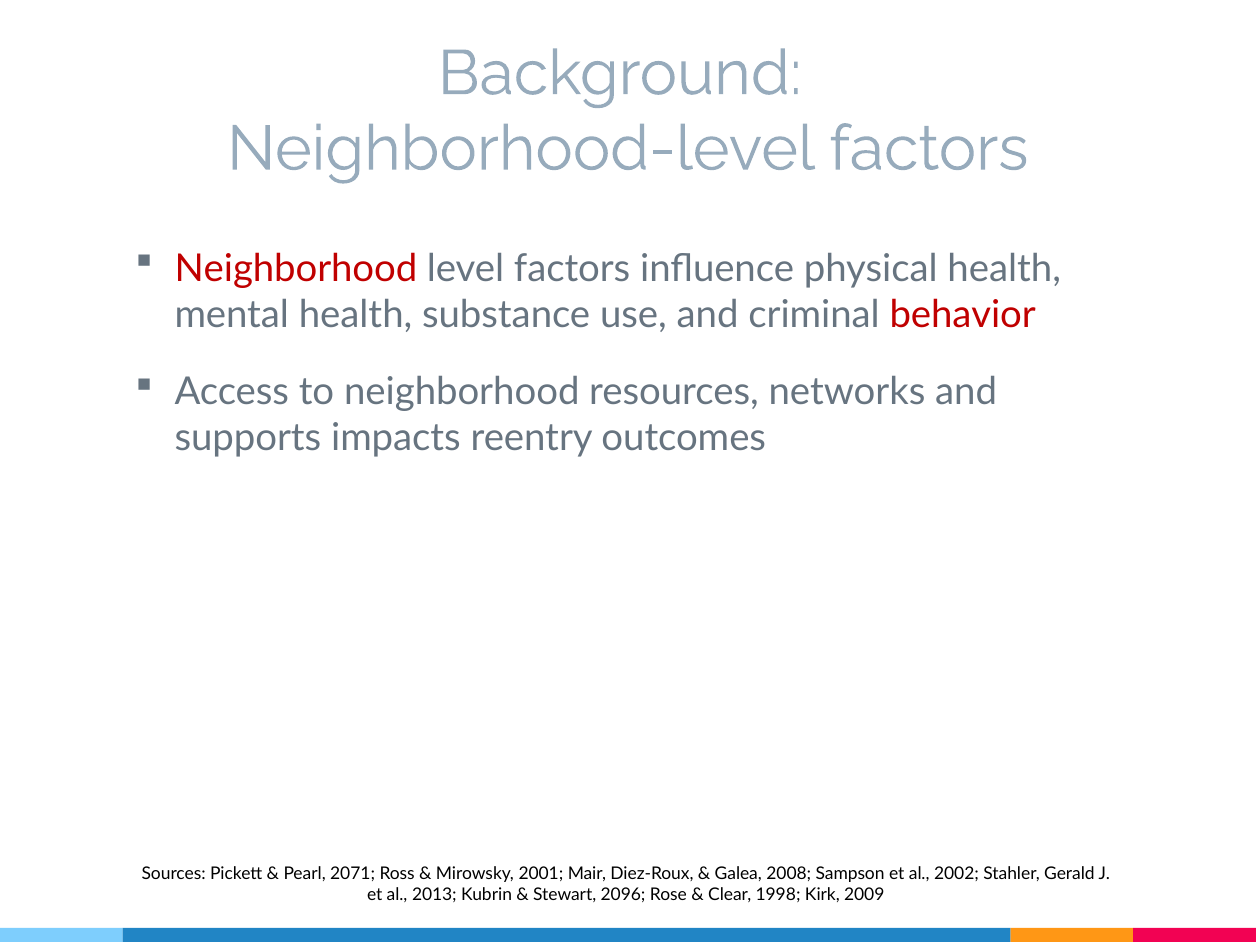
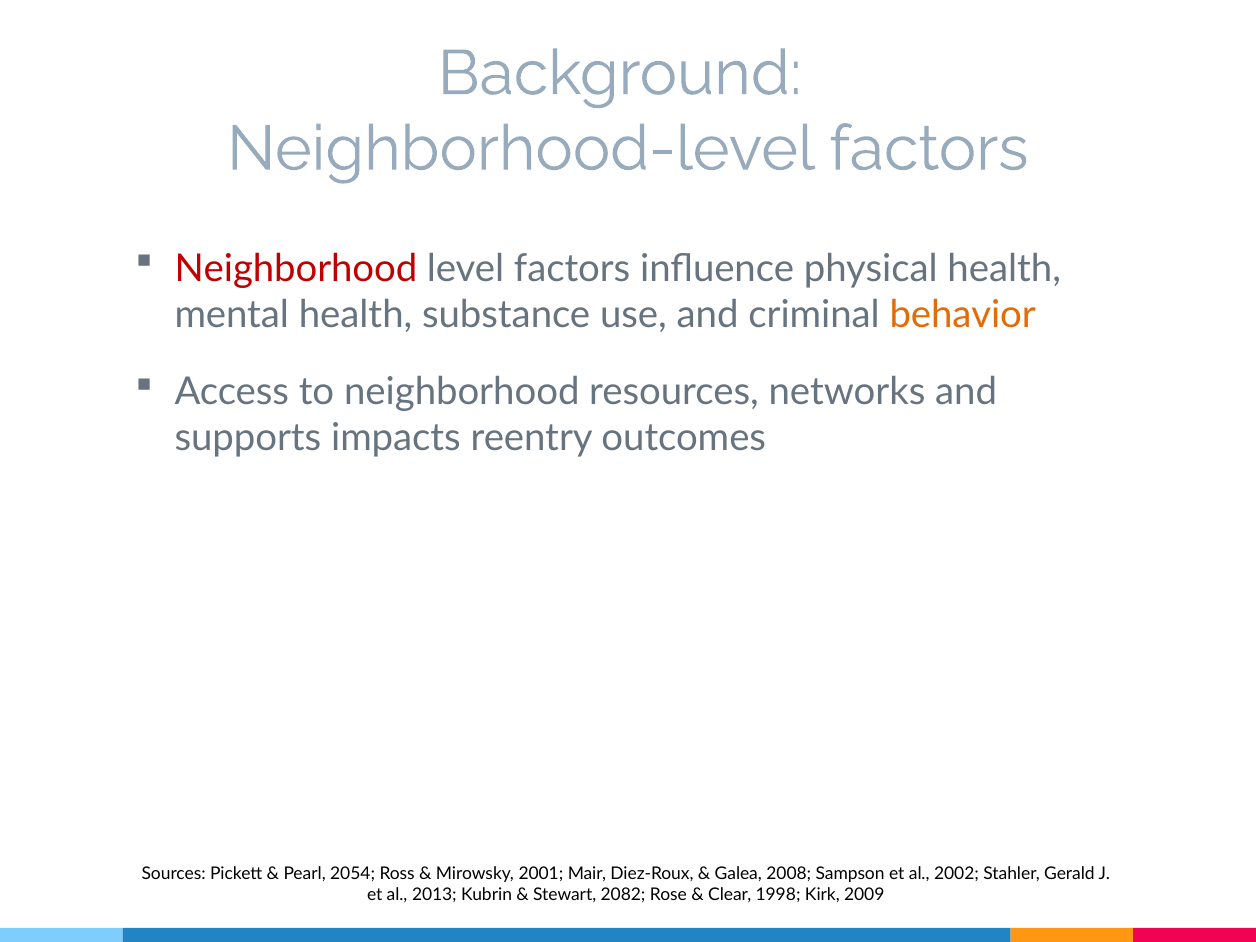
behavior colour: red -> orange
2071: 2071 -> 2054
2096: 2096 -> 2082
